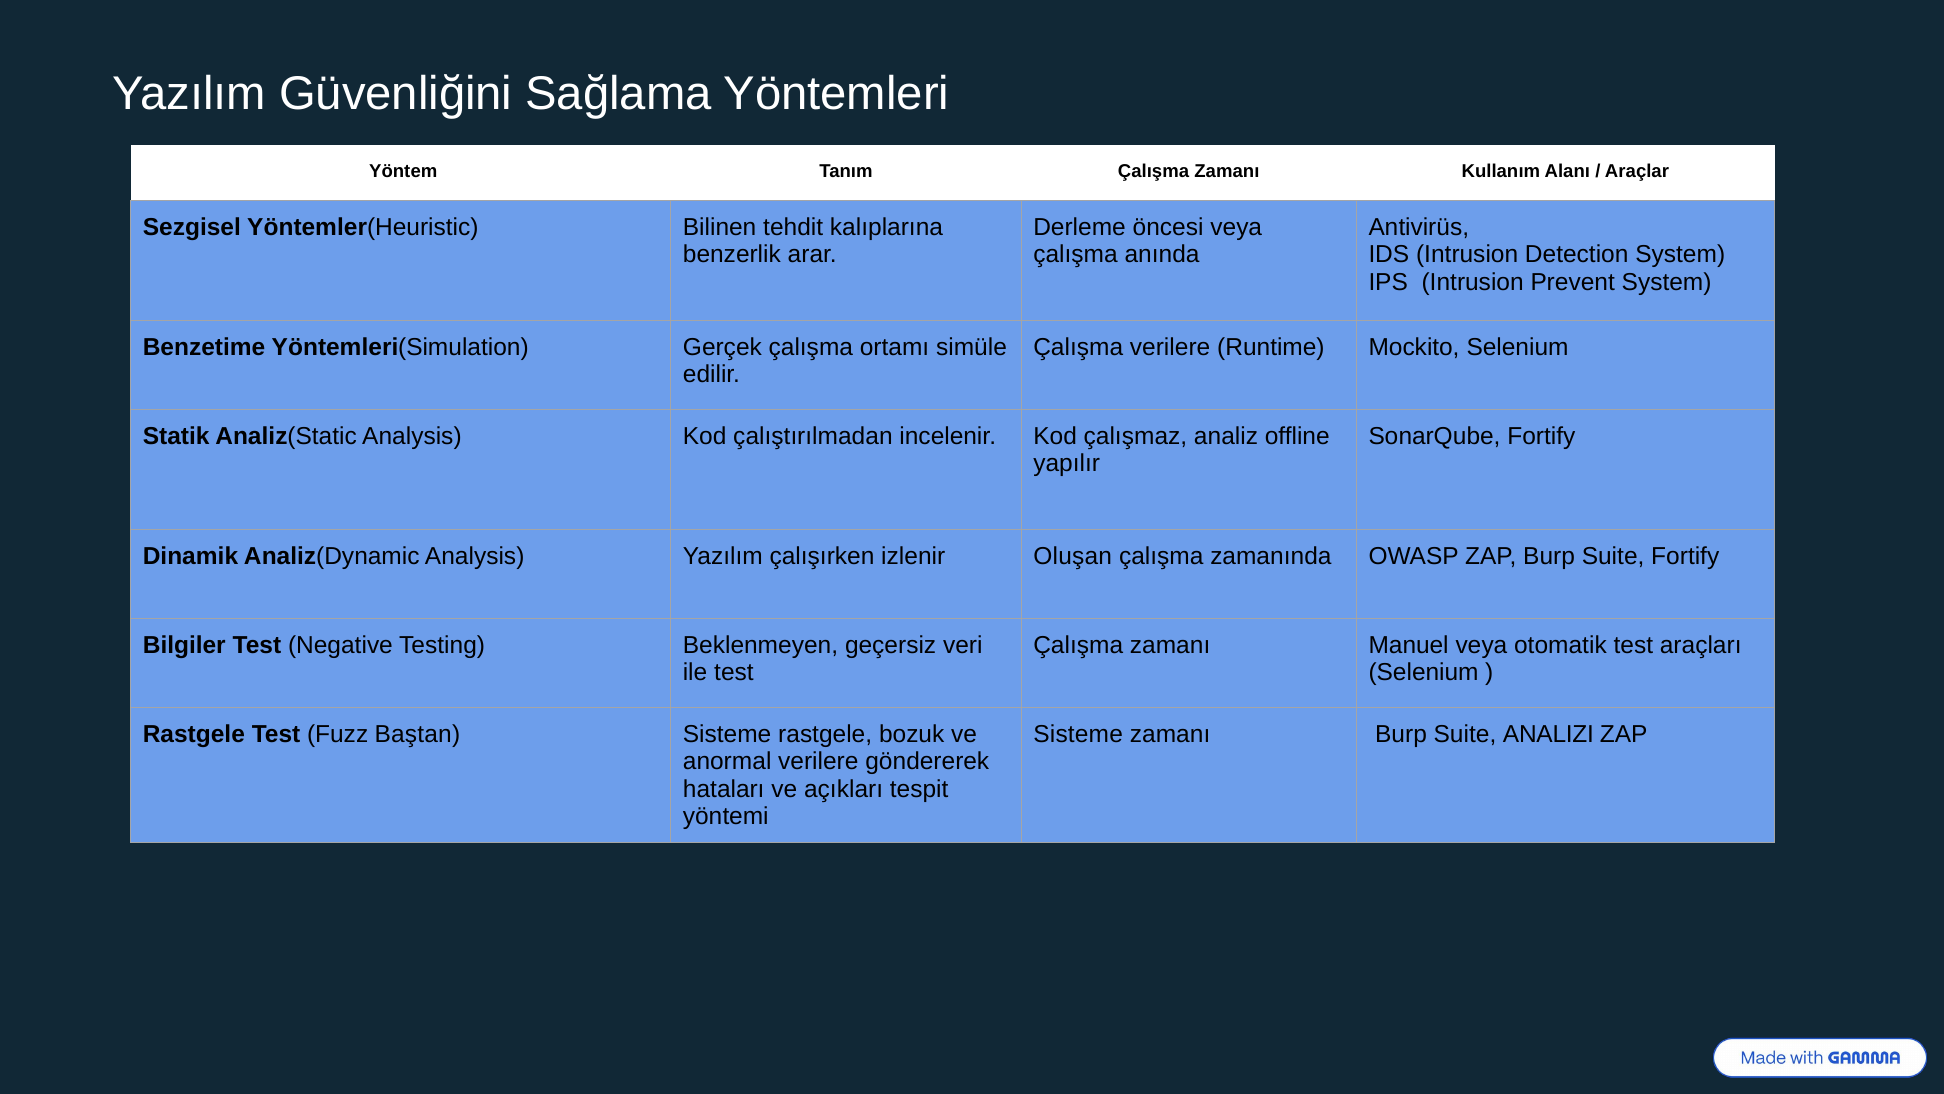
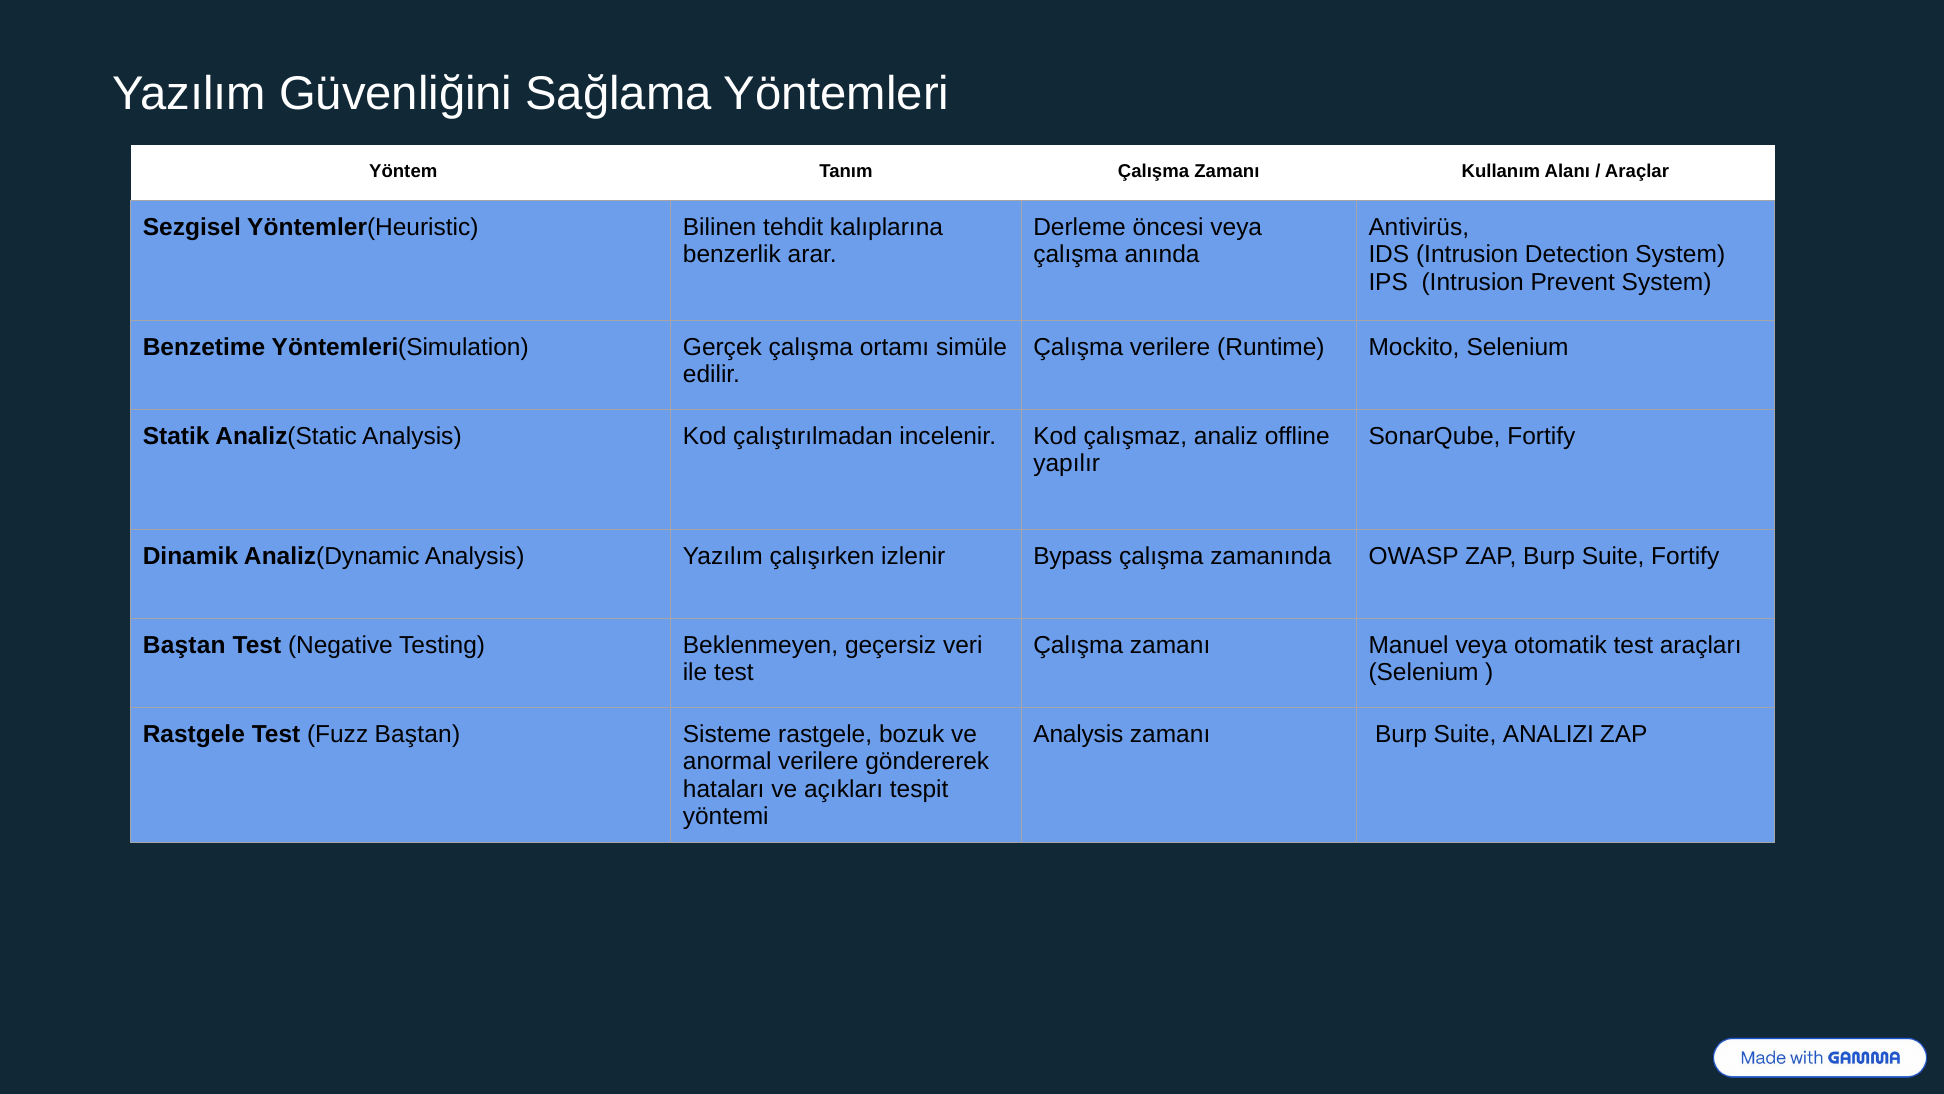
Oluşan: Oluşan -> Bypass
Bilgiler at (184, 645): Bilgiler -> Baştan
Sisteme at (1078, 734): Sisteme -> Analysis
